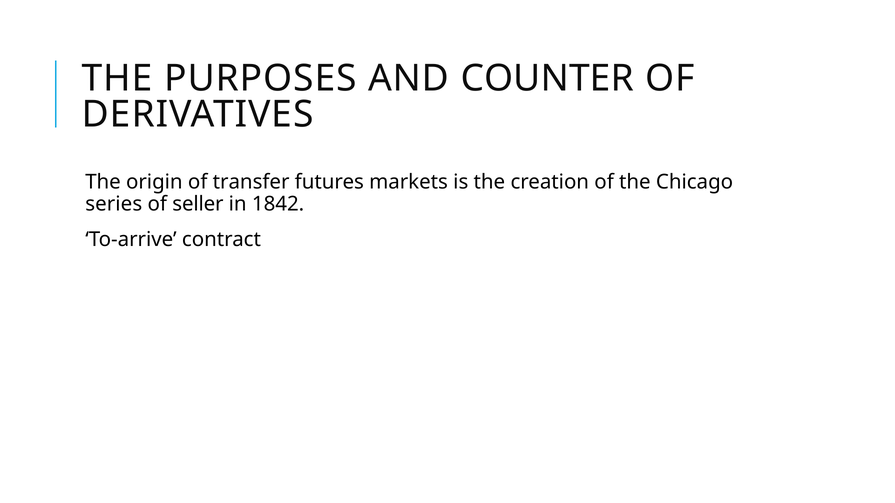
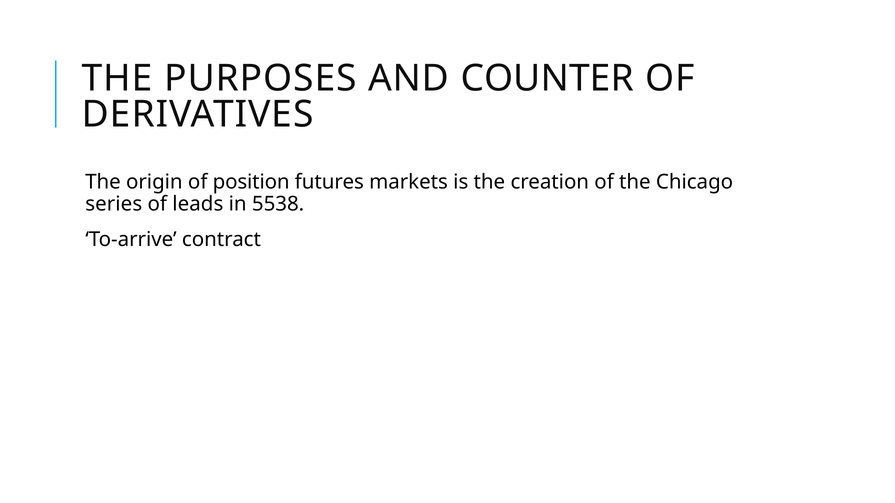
transfer: transfer -> position
seller: seller -> leads
1842: 1842 -> 5538
